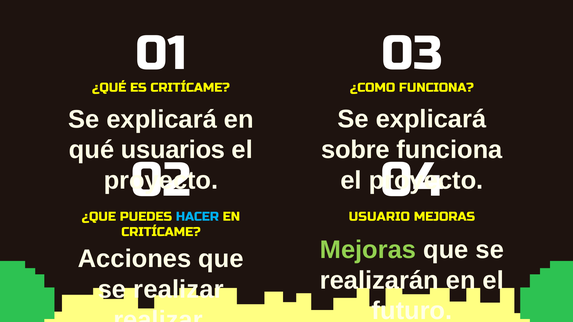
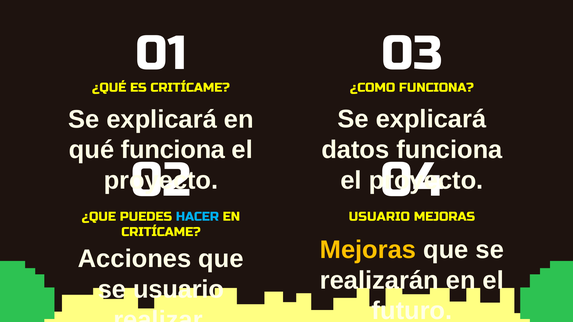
sobre: sobre -> datos
qué usuarios: usuarios -> funciona
Mejoras at (368, 250) colour: light green -> yellow
se realizar: realizar -> usuario
